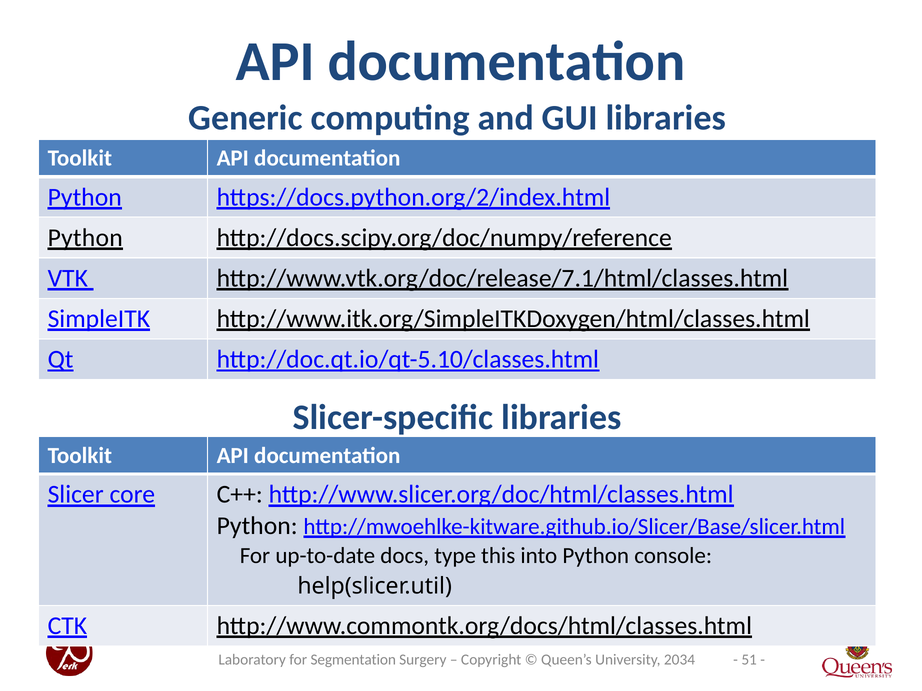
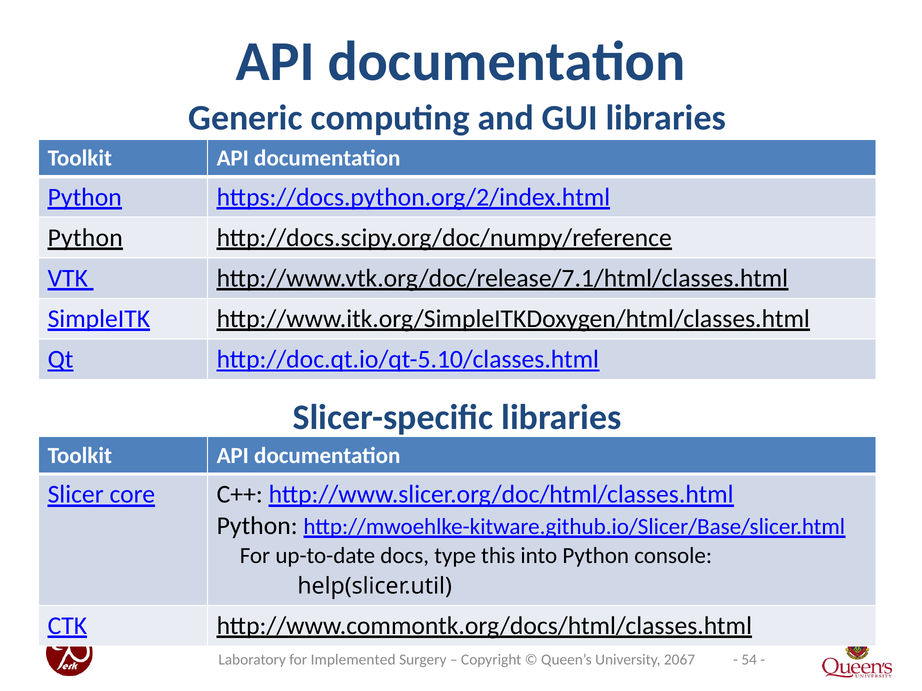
51: 51 -> 54
Segmentation: Segmentation -> Implemented
2034: 2034 -> 2067
